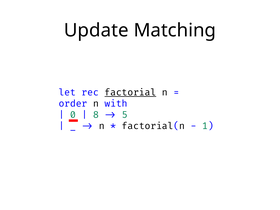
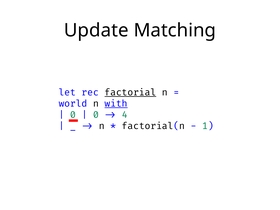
order: order -> world
with underline: none -> present
8 at (96, 115): 8 -> 0
5: 5 -> 4
